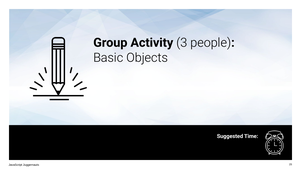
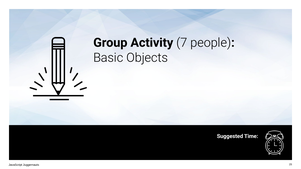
3: 3 -> 7
